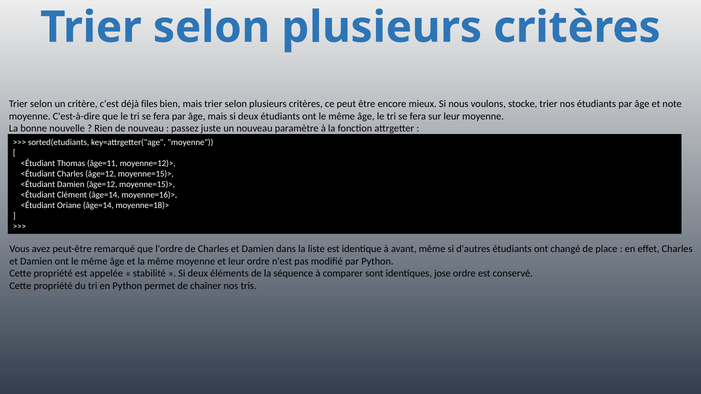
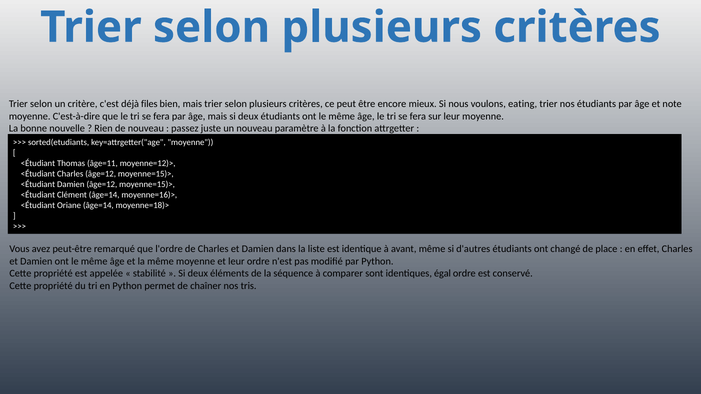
stocke: stocke -> eating
jose: jose -> égal
